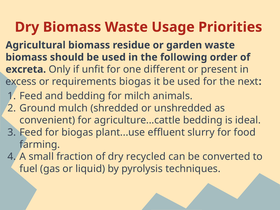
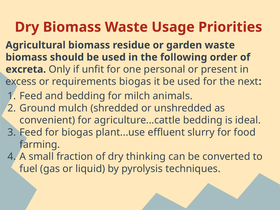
different: different -> personal
recycled: recycled -> thinking
